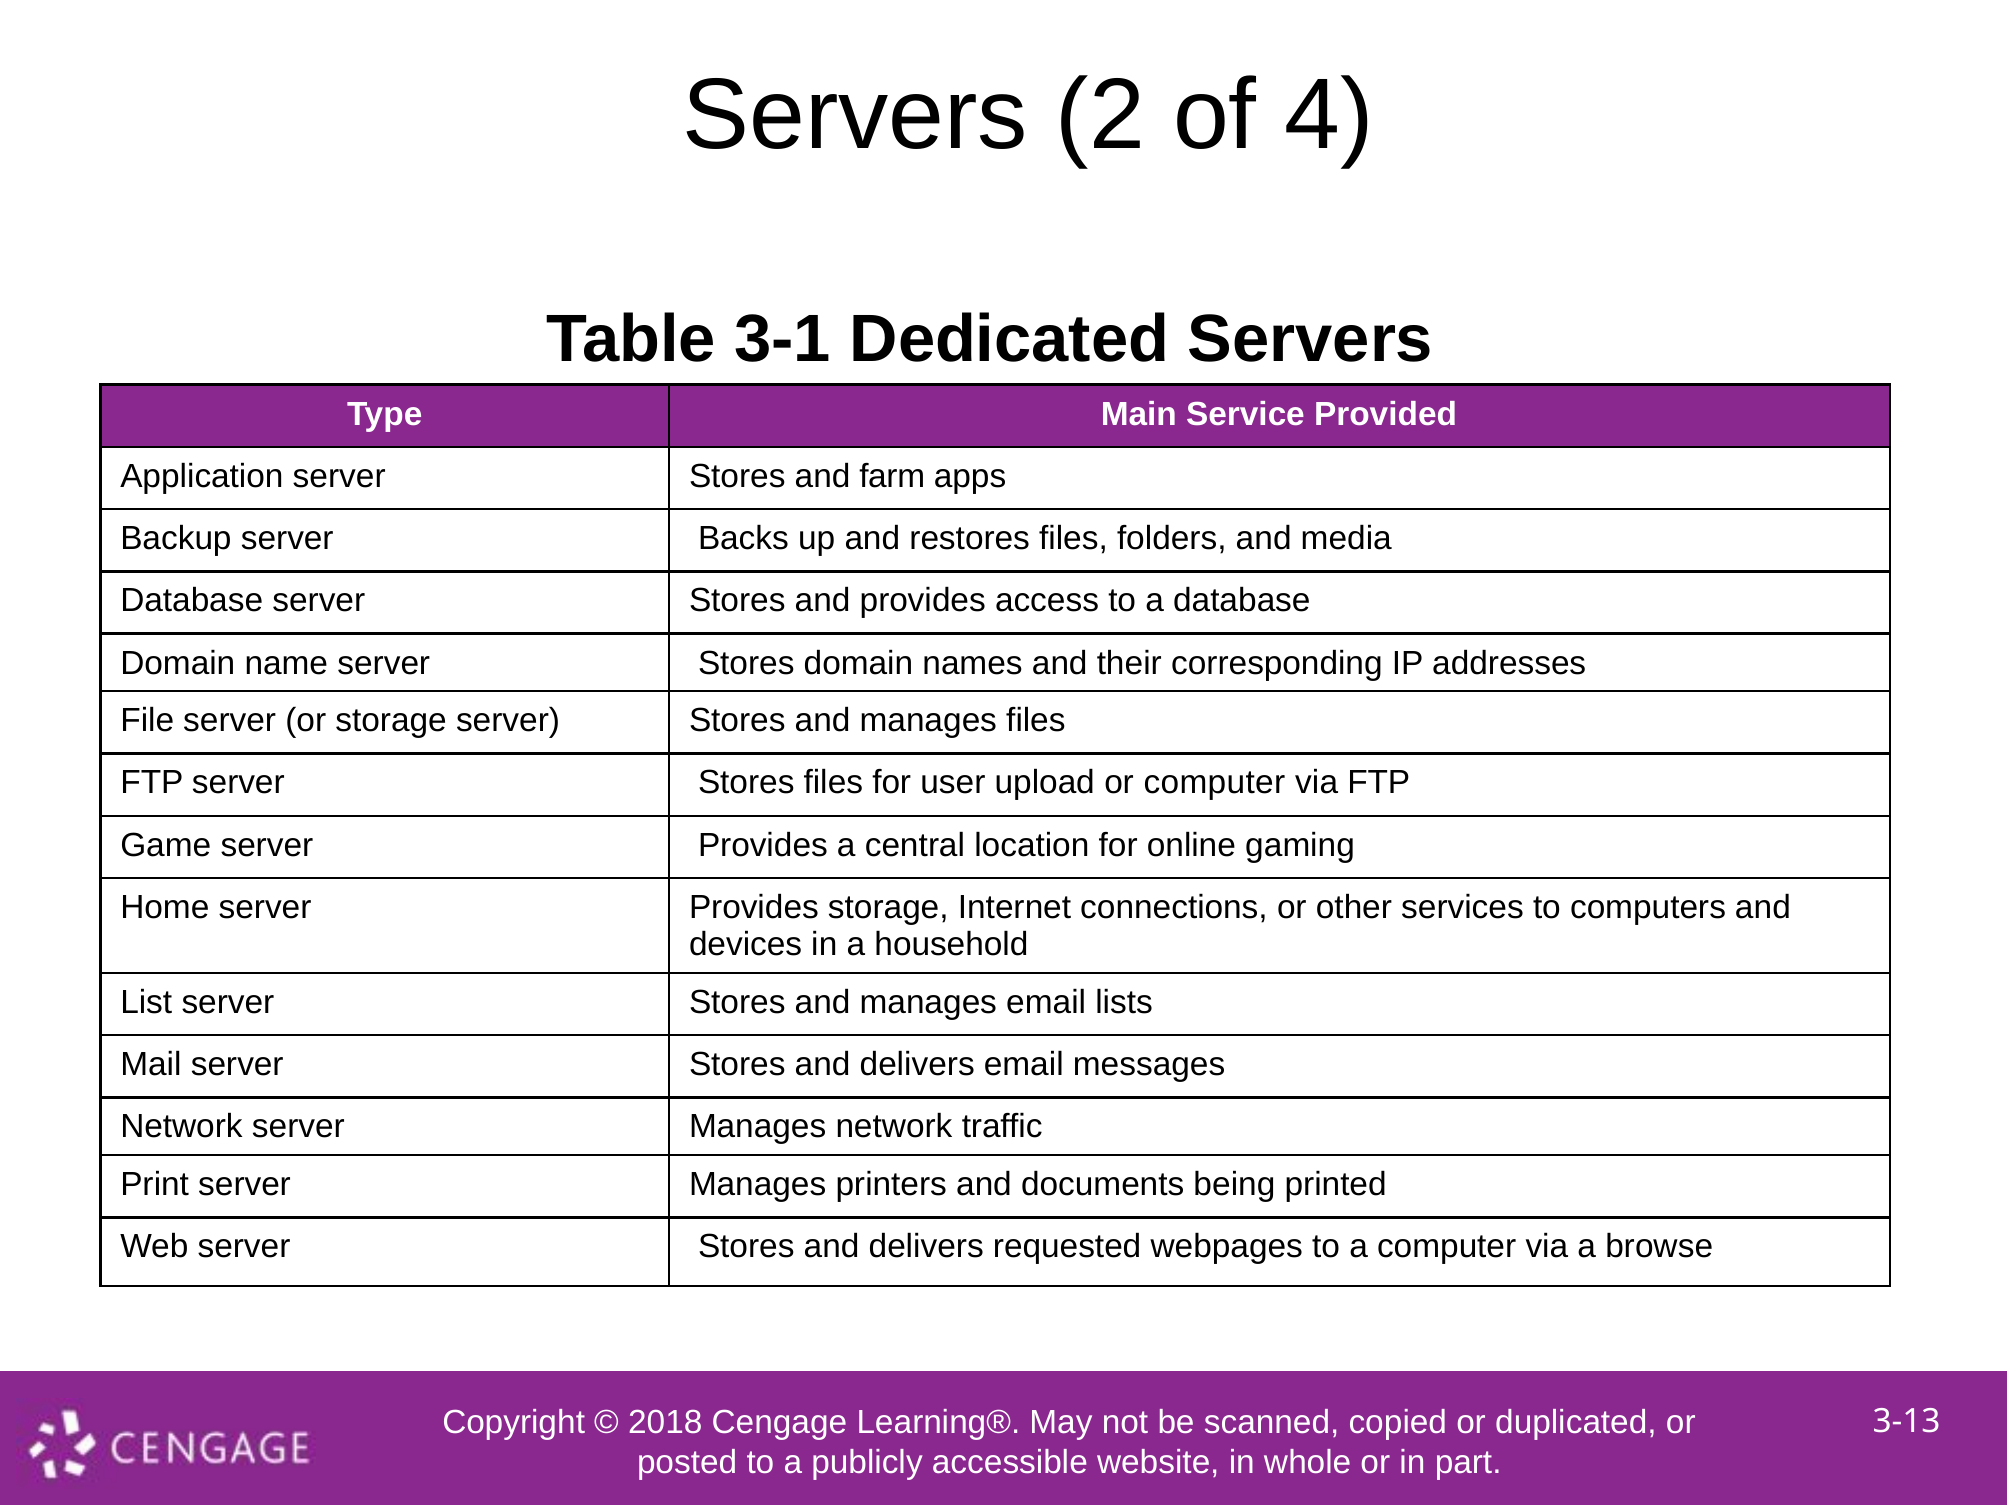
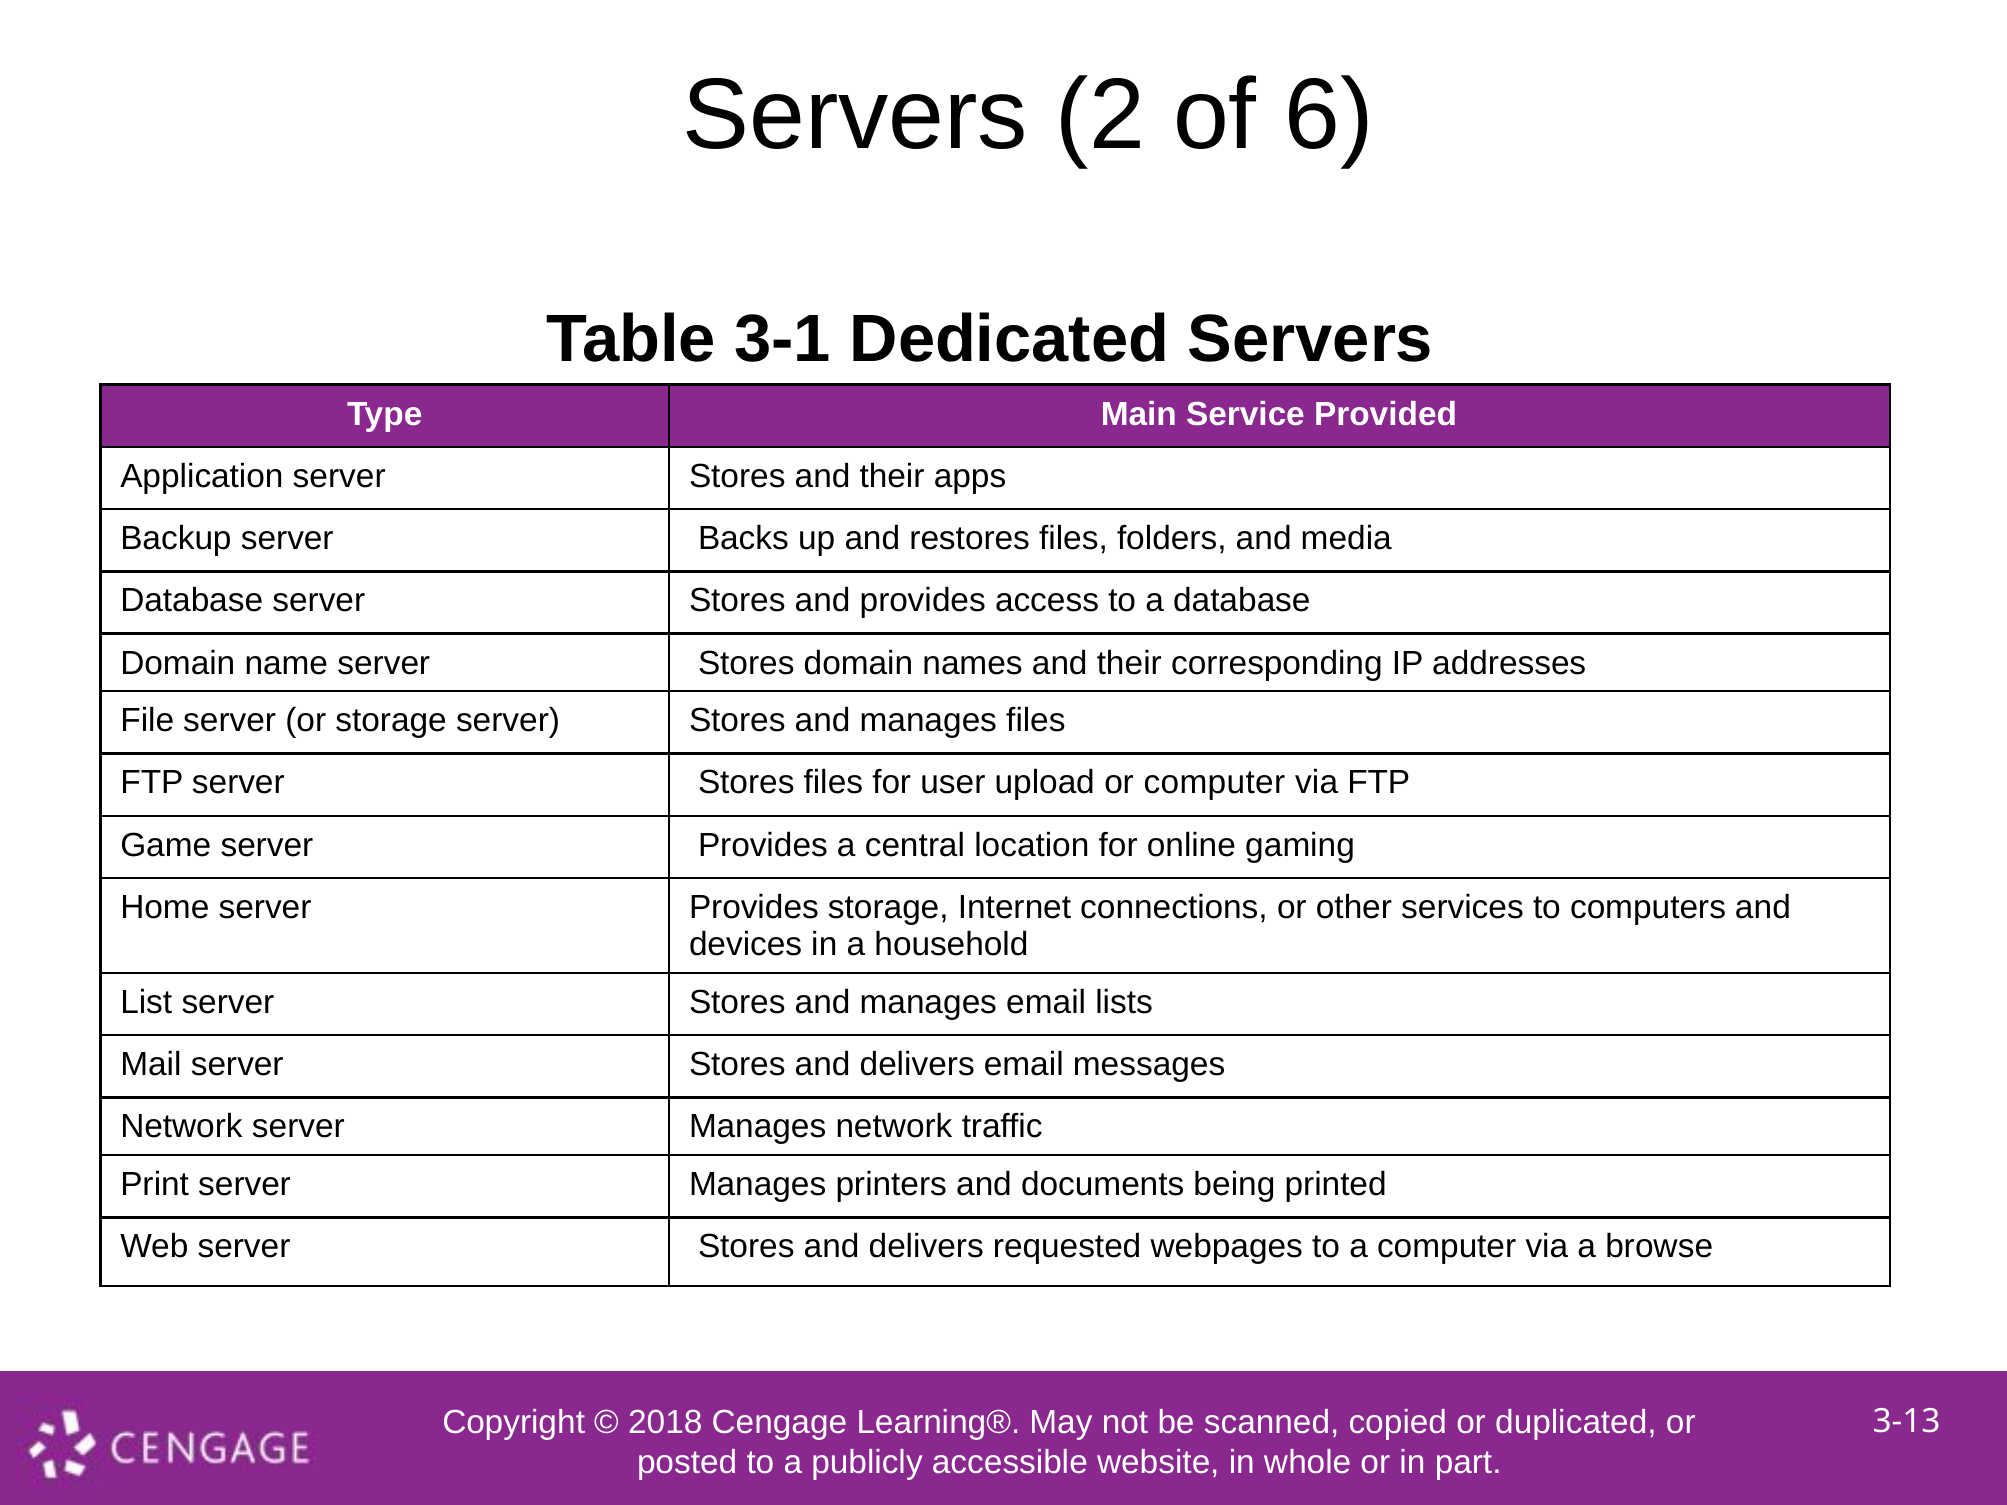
4: 4 -> 6
Stores and farm: farm -> their
